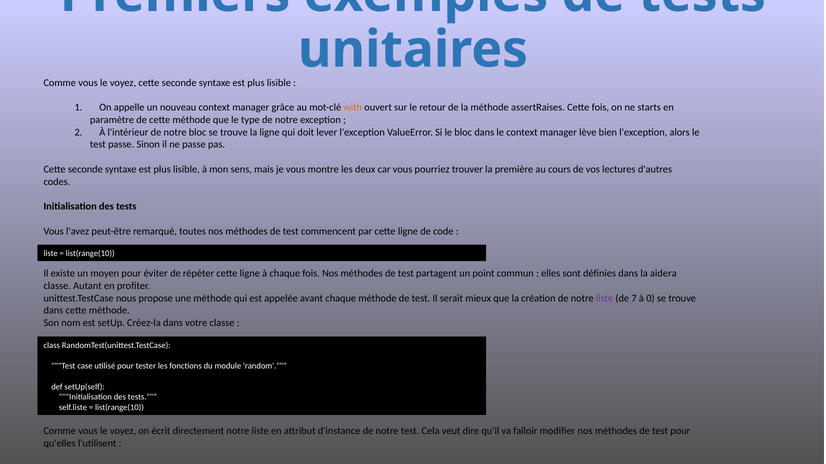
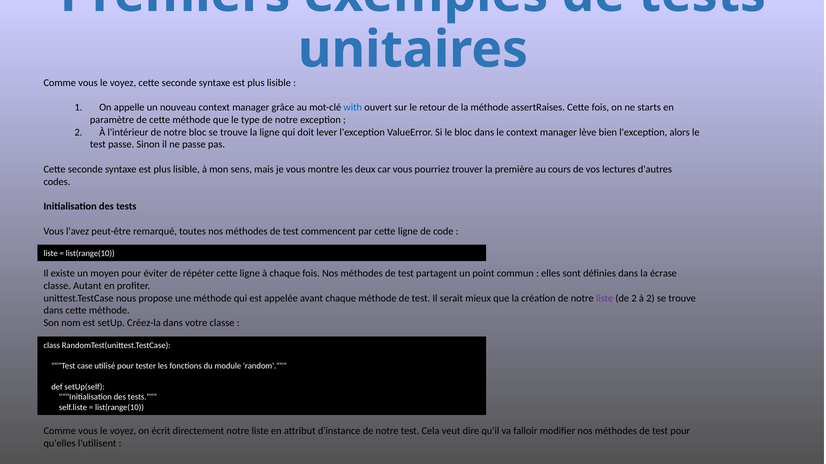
with colour: orange -> blue
aidera: aidera -> écrase
de 7: 7 -> 2
à 0: 0 -> 2
